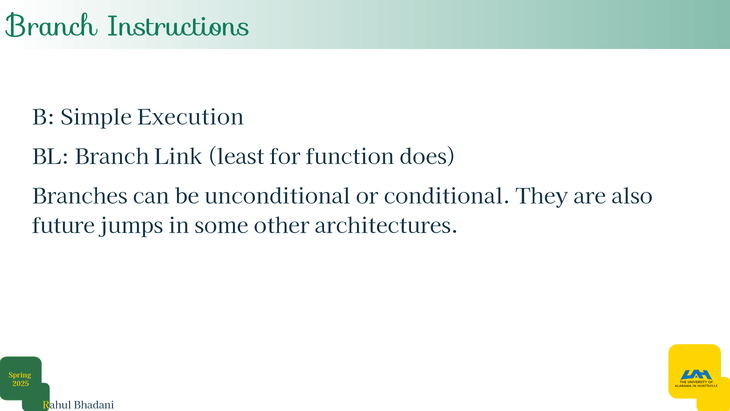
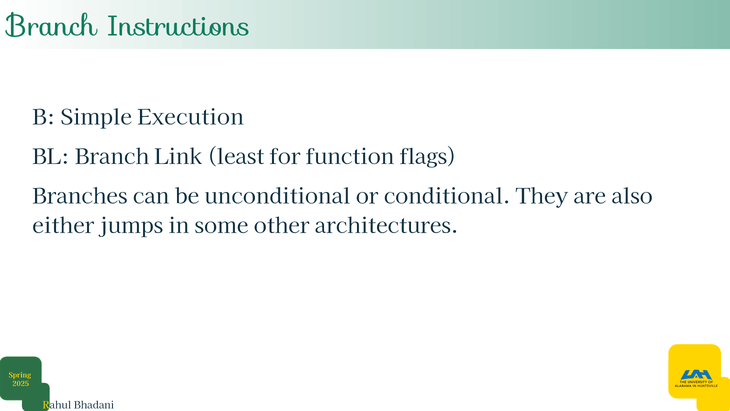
does: does -> flags
future: future -> either
